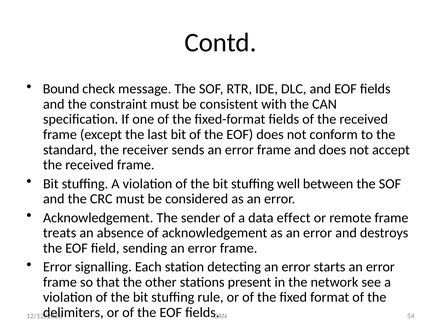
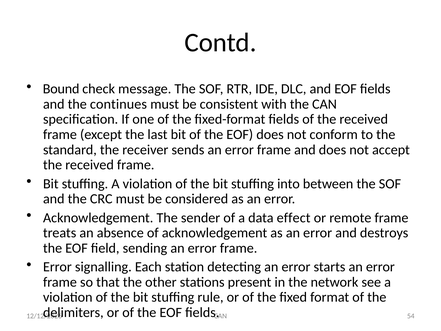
constraint: constraint -> continues
well: well -> into
